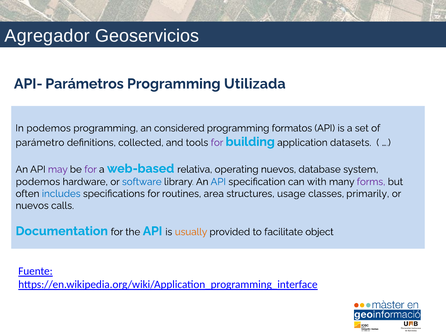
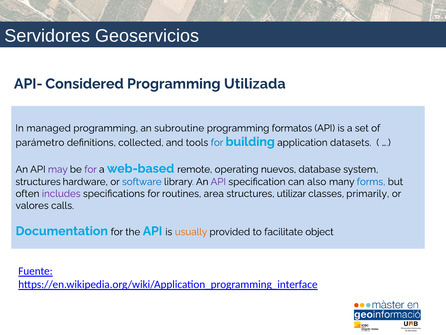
Agregador: Agregador -> Servidores
Parámetros: Parámetros -> Considered
In podemos: podemos -> managed
considered: considered -> subroutine
for at (217, 142) colour: purple -> blue
relativa: relativa -> remote
podemos at (38, 182): podemos -> structures
API at (218, 182) colour: blue -> purple
with: with -> also
forms colour: purple -> blue
includes colour: blue -> purple
usage: usage -> utilizar
nuevos at (32, 205): nuevos -> valores
